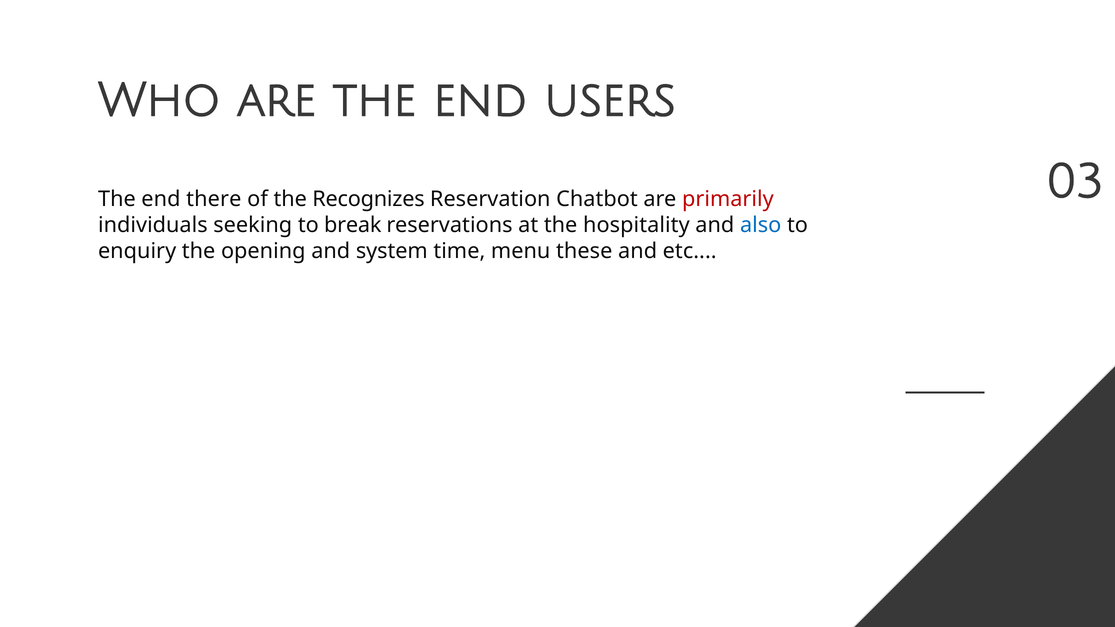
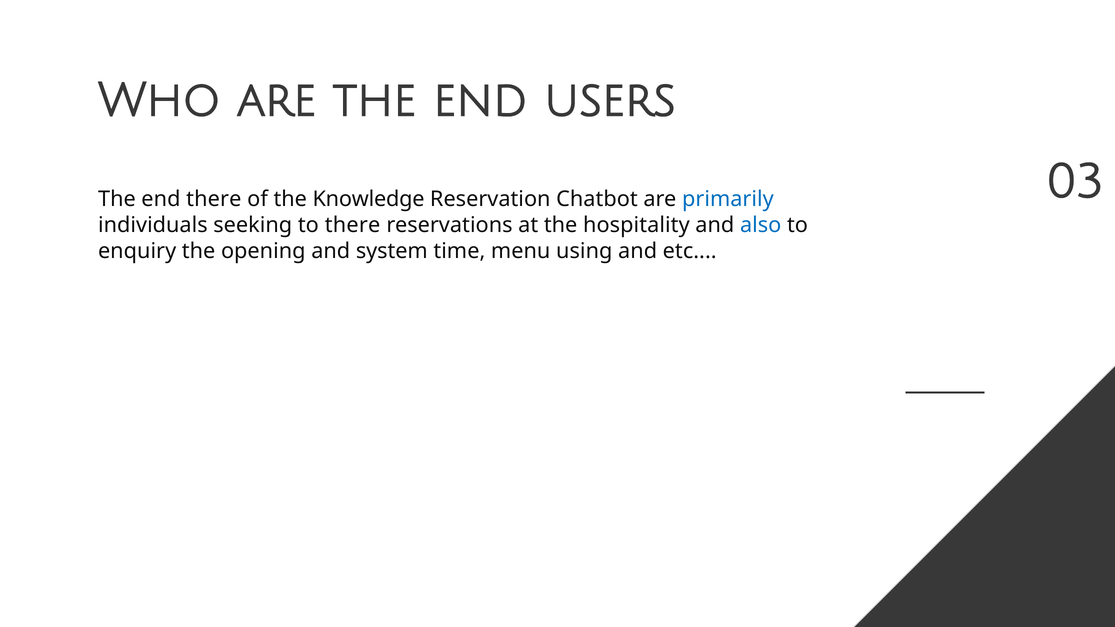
Recognizes: Recognizes -> Knowledge
primarily colour: red -> blue
to break: break -> there
these: these -> using
